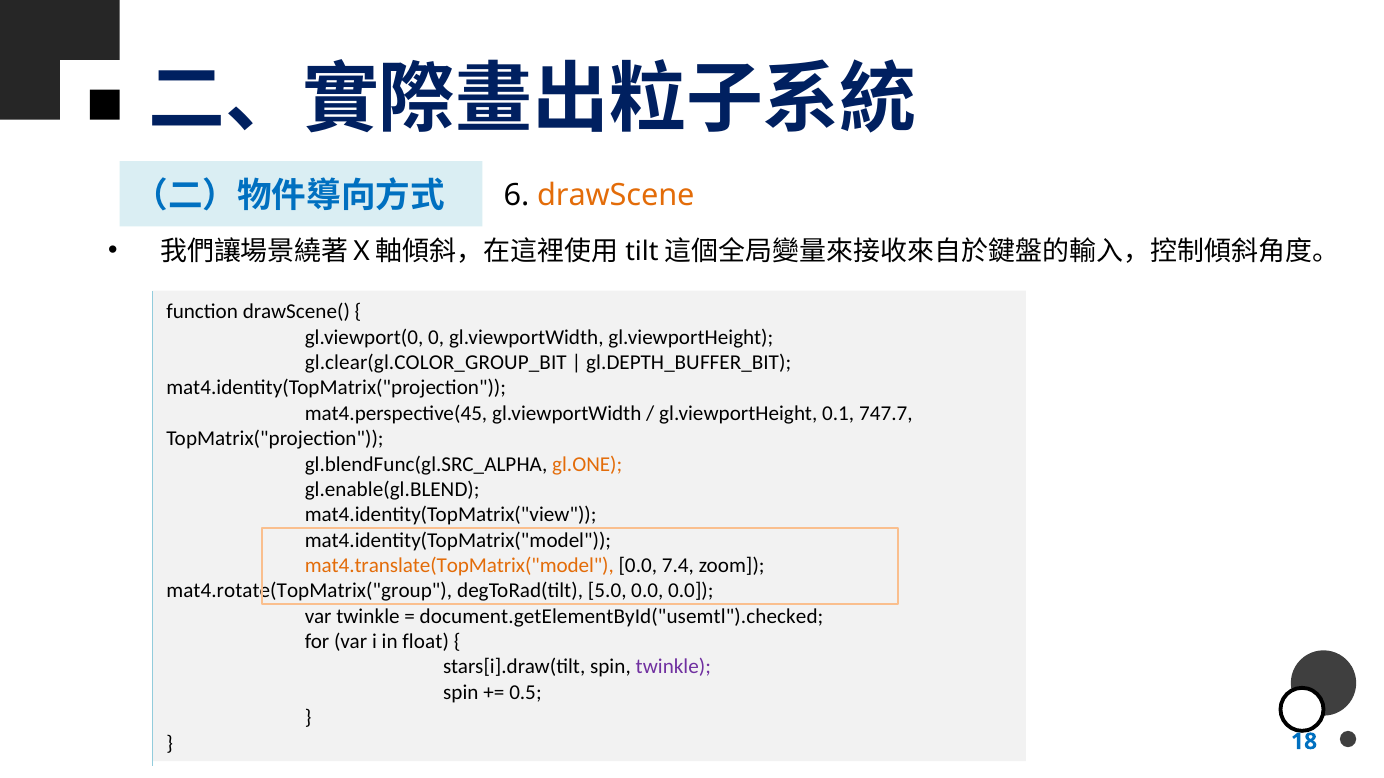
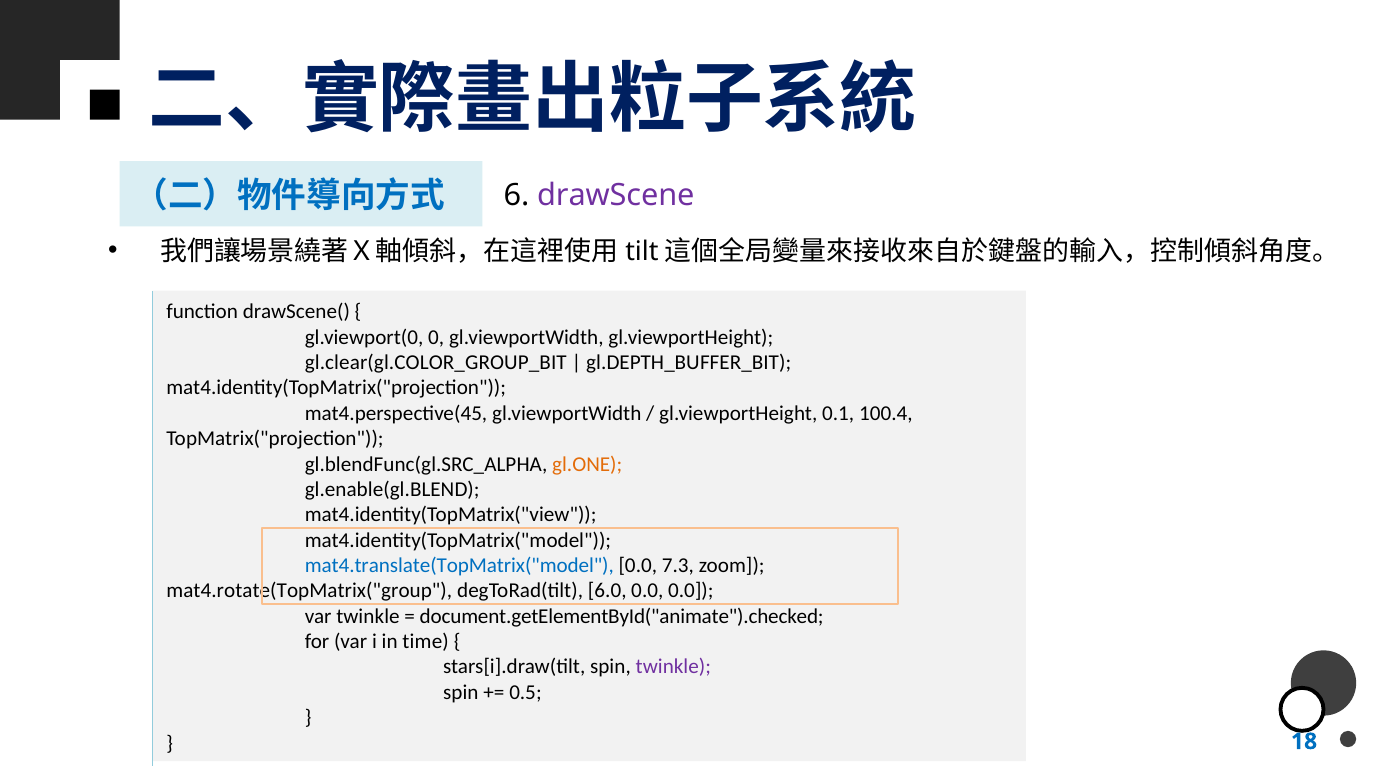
drawScene colour: orange -> purple
747.7: 747.7 -> 100.4
mat4.translate(TopMatrix("model colour: orange -> blue
7.4: 7.4 -> 7.3
5.0: 5.0 -> 6.0
document.getElementById("usemtl").checked: document.getElementById("usemtl").checked -> document.getElementById("animate").checked
float: float -> time
